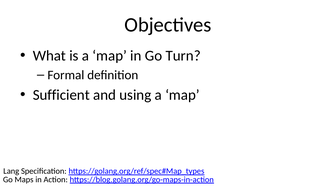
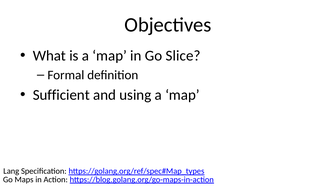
Turn: Turn -> Slice
